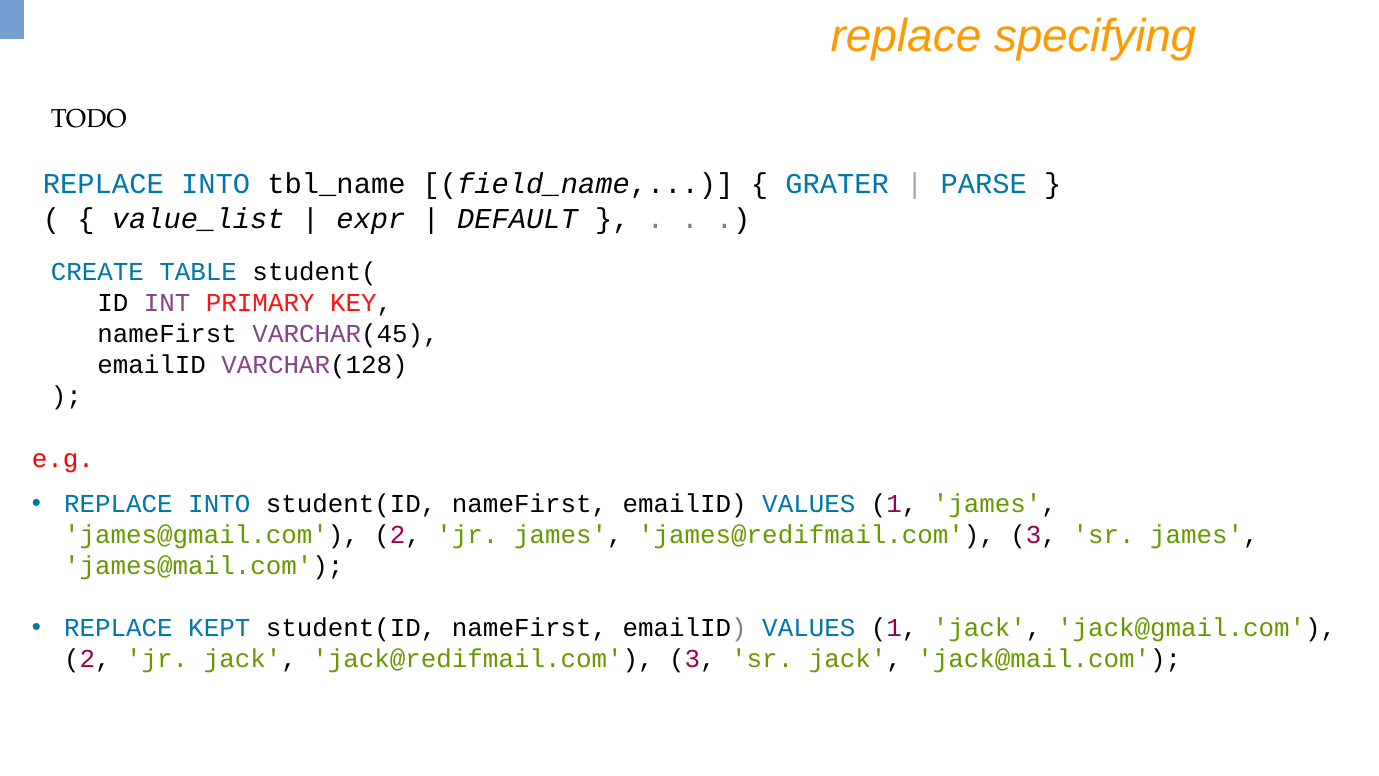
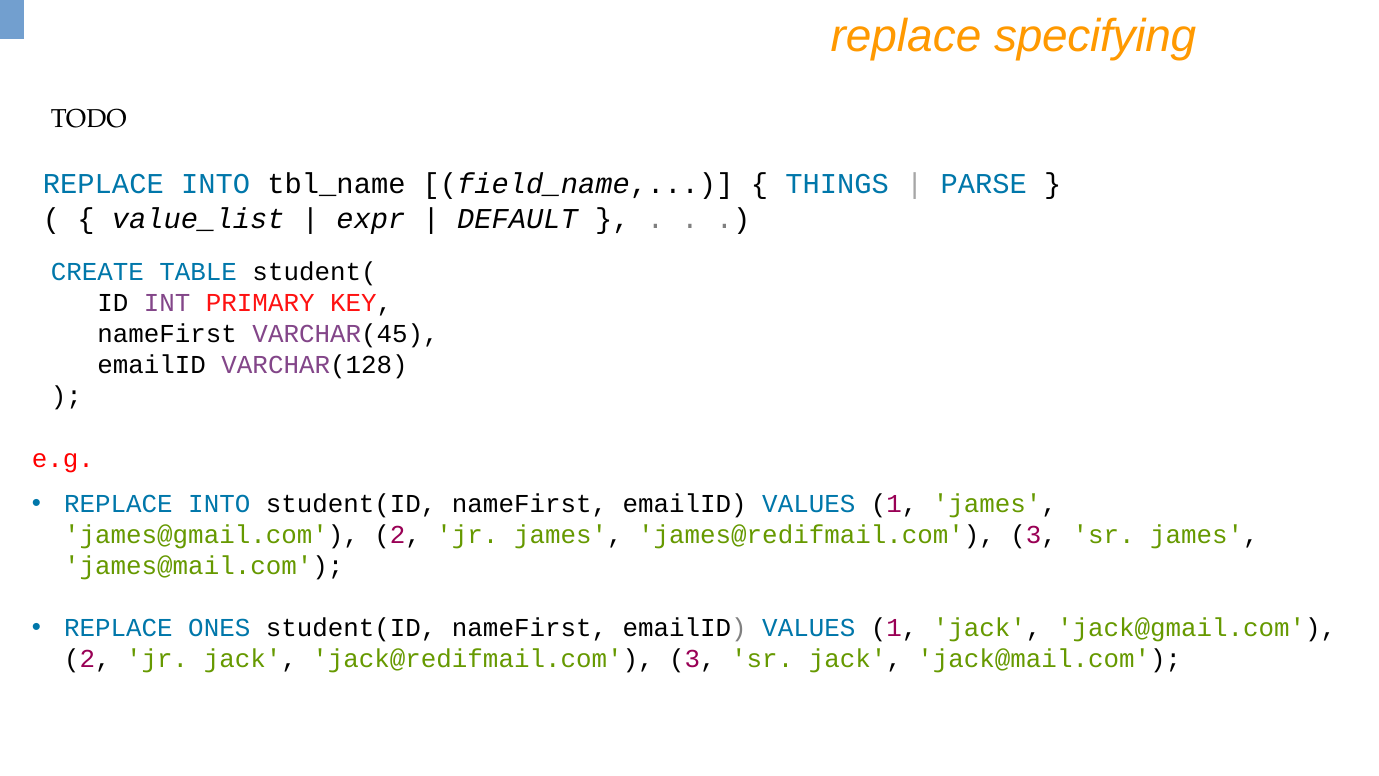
GRATER: GRATER -> THINGS
KEPT: KEPT -> ONES
